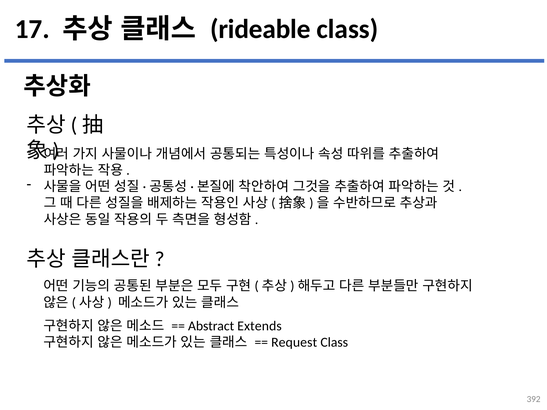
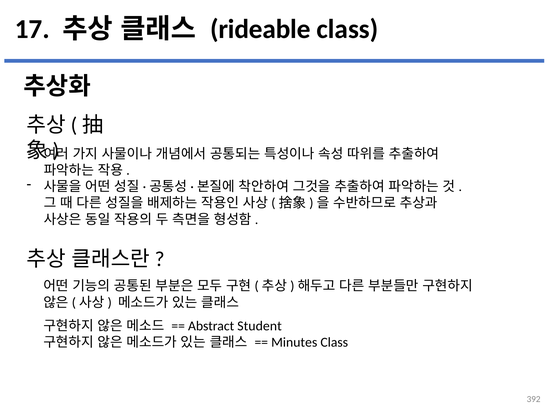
Extends: Extends -> Student
Request: Request -> Minutes
